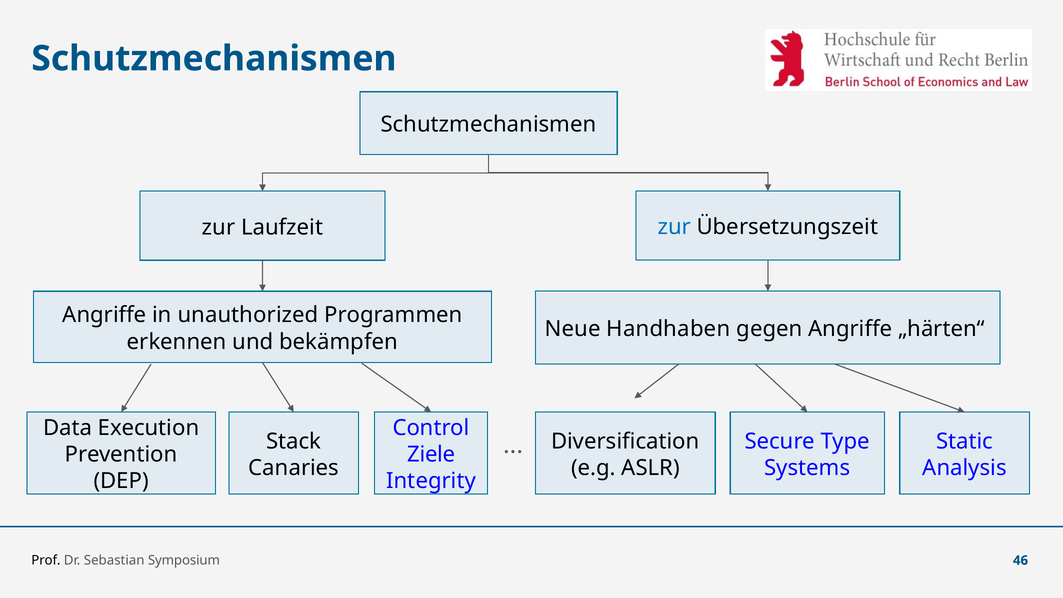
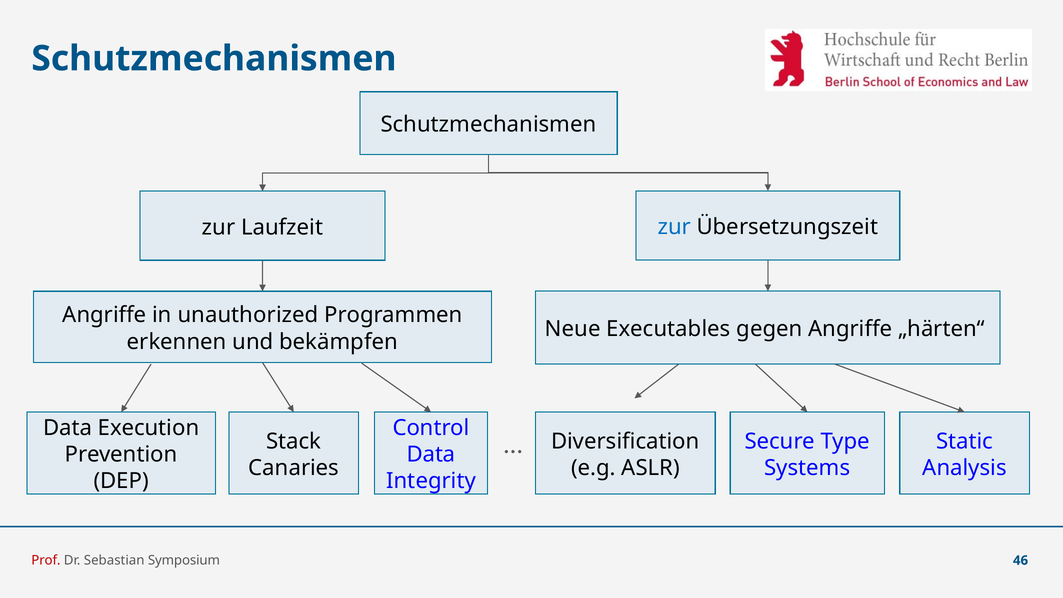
Handhaben: Handhaben -> Executables
Ziele at (431, 454): Ziele -> Data
Prof colour: black -> red
